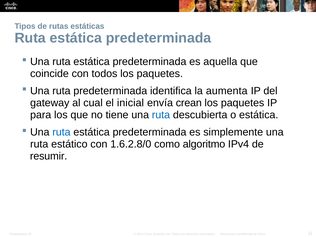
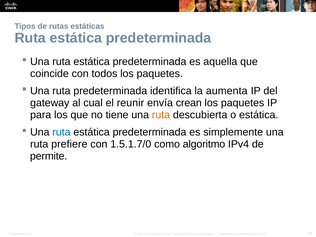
inicial: inicial -> reunir
ruta at (161, 115) colour: blue -> orange
estático: estático -> prefiere
1.6.2.8/0: 1.6.2.8/0 -> 1.5.1.7/0
resumir: resumir -> permite
